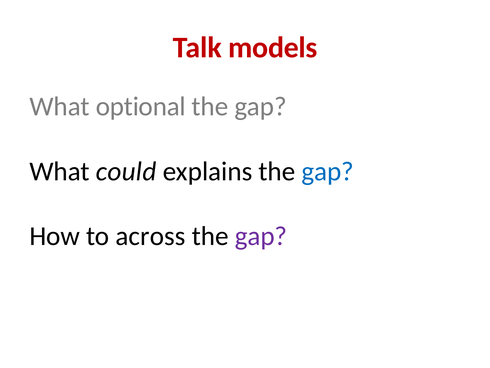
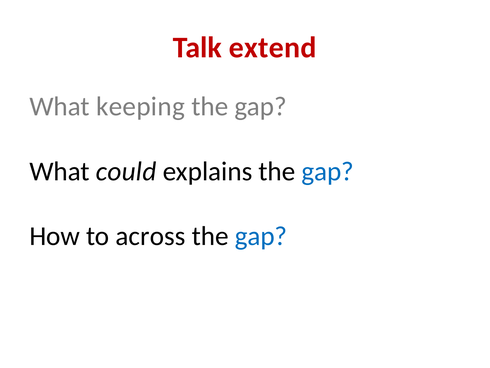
models: models -> extend
optional: optional -> keeping
gap at (261, 236) colour: purple -> blue
